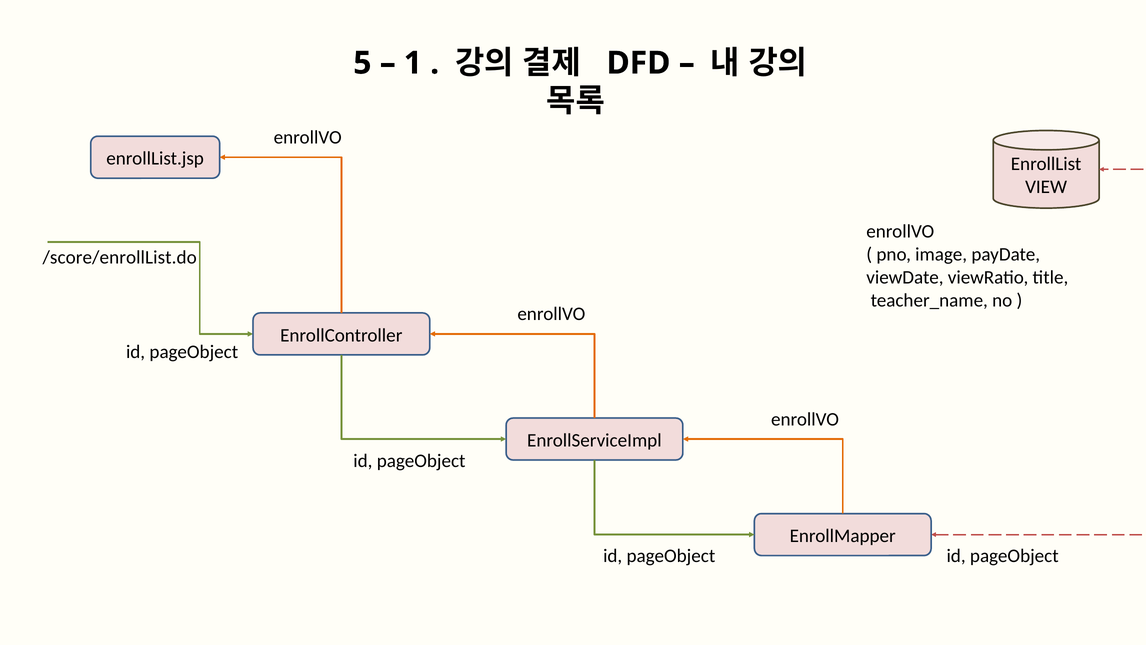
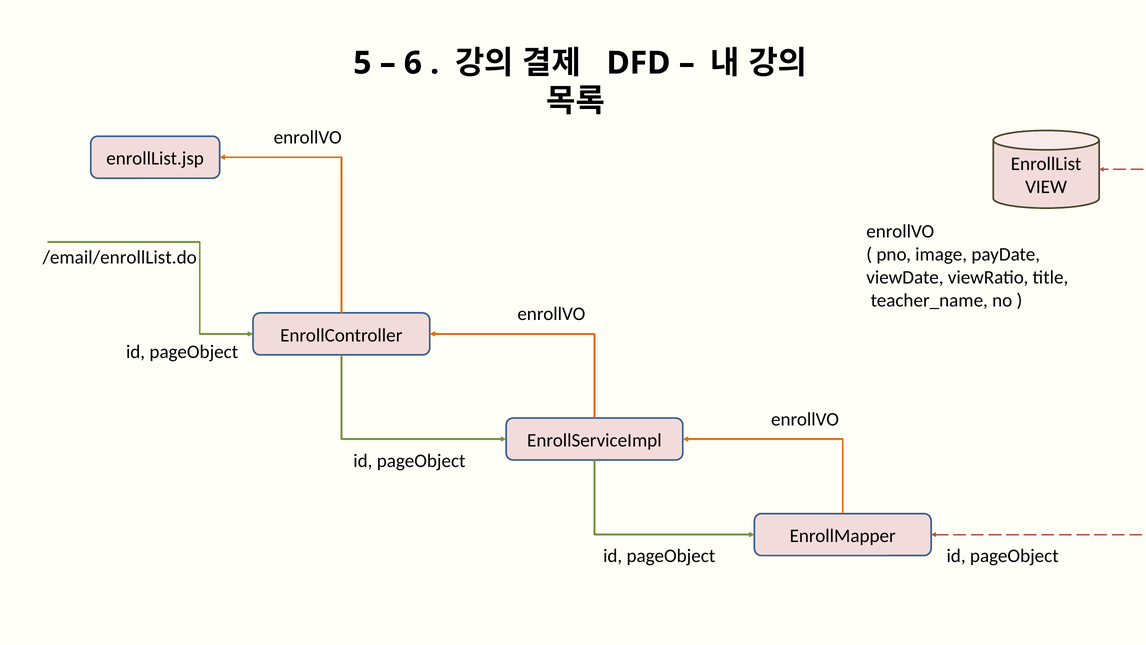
1: 1 -> 6
/score/enrollList.do: /score/enrollList.do -> /email/enrollList.do
